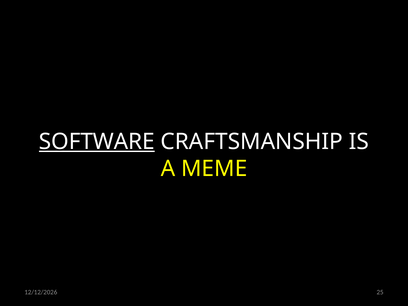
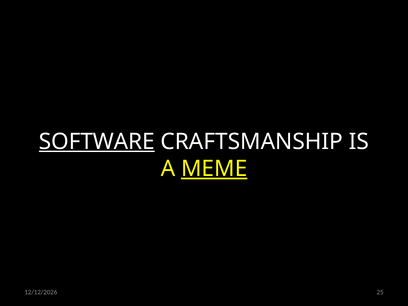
MEME underline: none -> present
